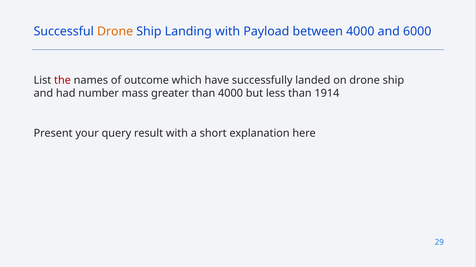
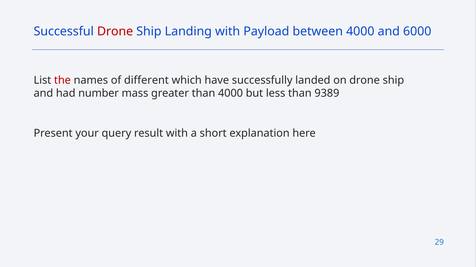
Drone at (115, 32) colour: orange -> red
outcome: outcome -> different
1914: 1914 -> 9389
